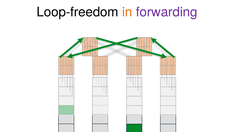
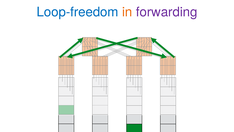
Loop-freedom colour: black -> blue
